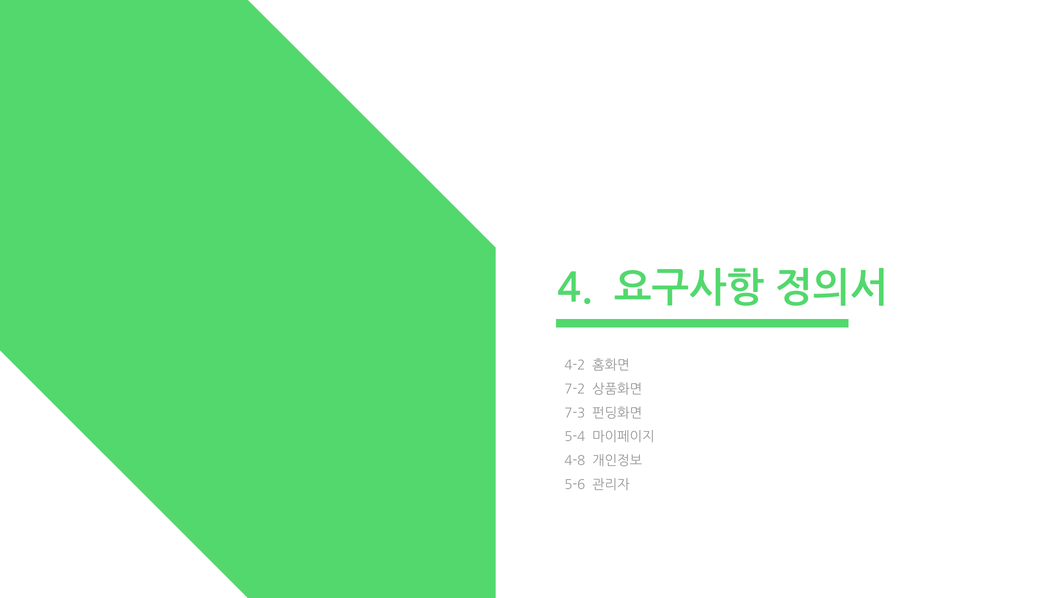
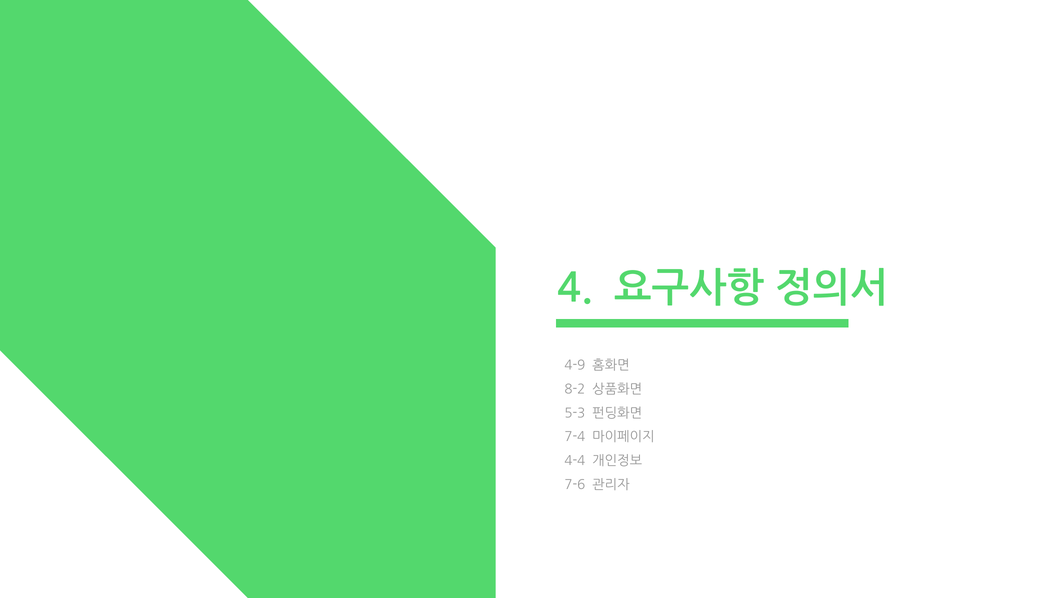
4-2: 4-2 -> 4-9
7-2: 7-2 -> 8-2
7-3: 7-3 -> 5-3
5-4: 5-4 -> 7-4
4-8: 4-8 -> 4-4
5-6: 5-6 -> 7-6
